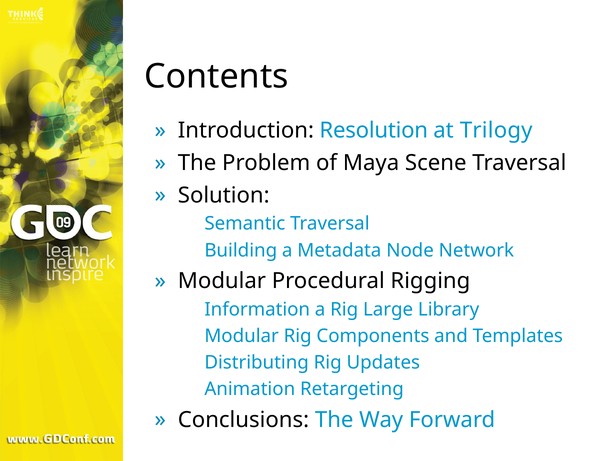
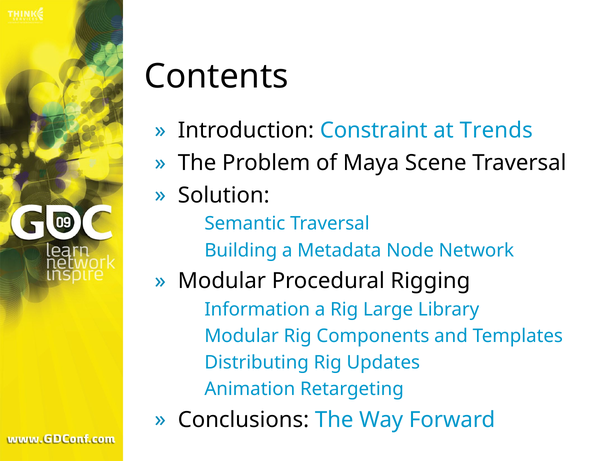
Resolution: Resolution -> Constraint
Trilogy: Trilogy -> Trends
